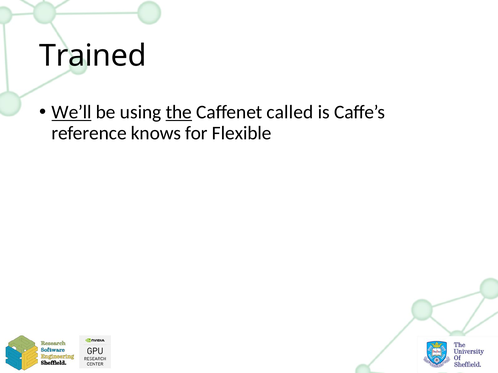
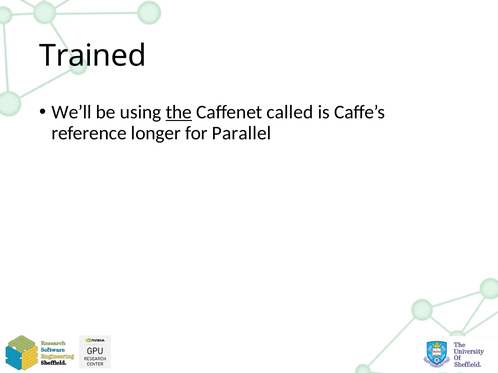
We’ll underline: present -> none
knows: knows -> longer
Flexible: Flexible -> Parallel
